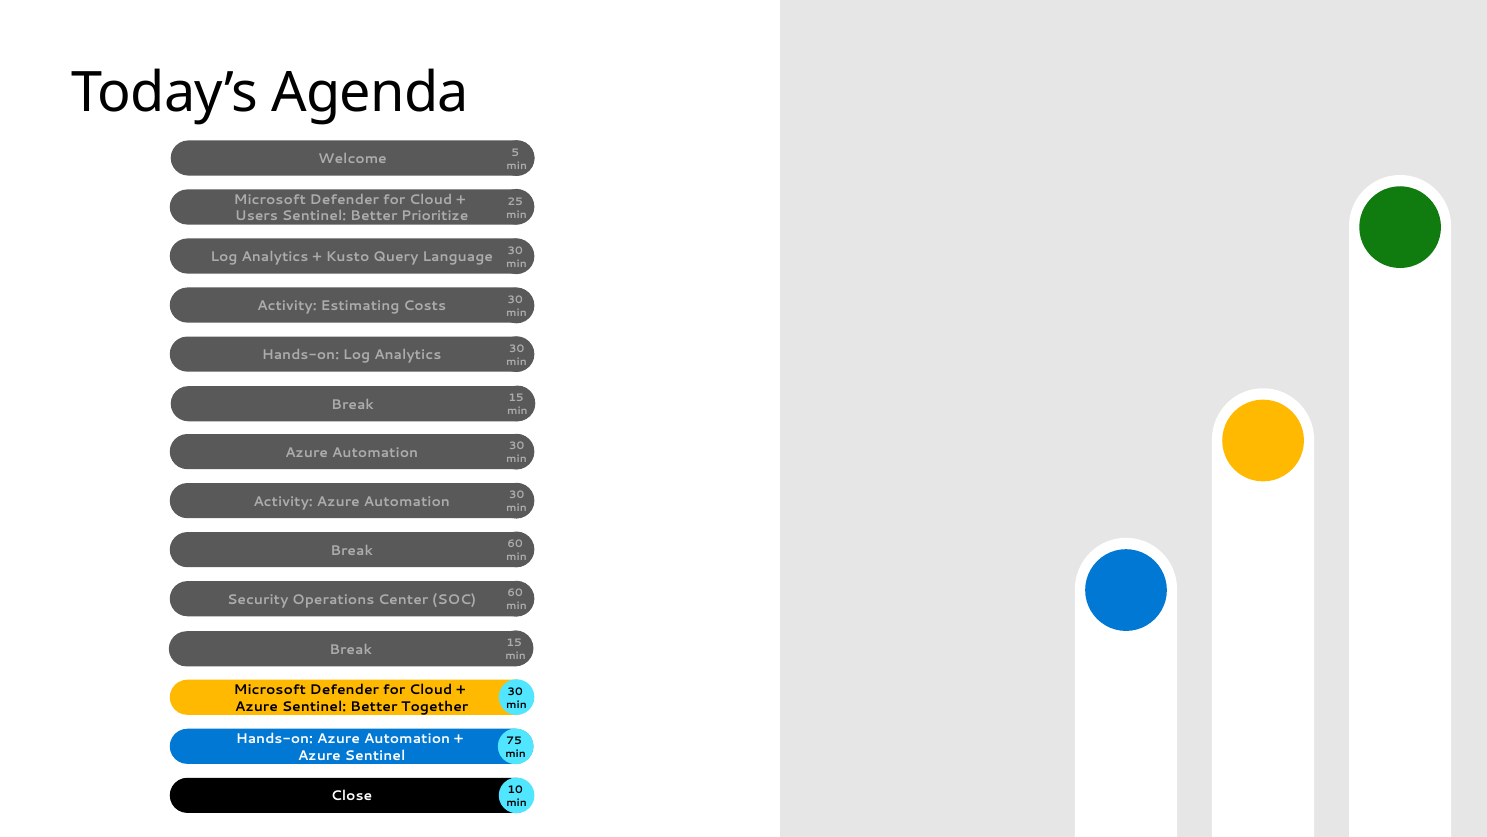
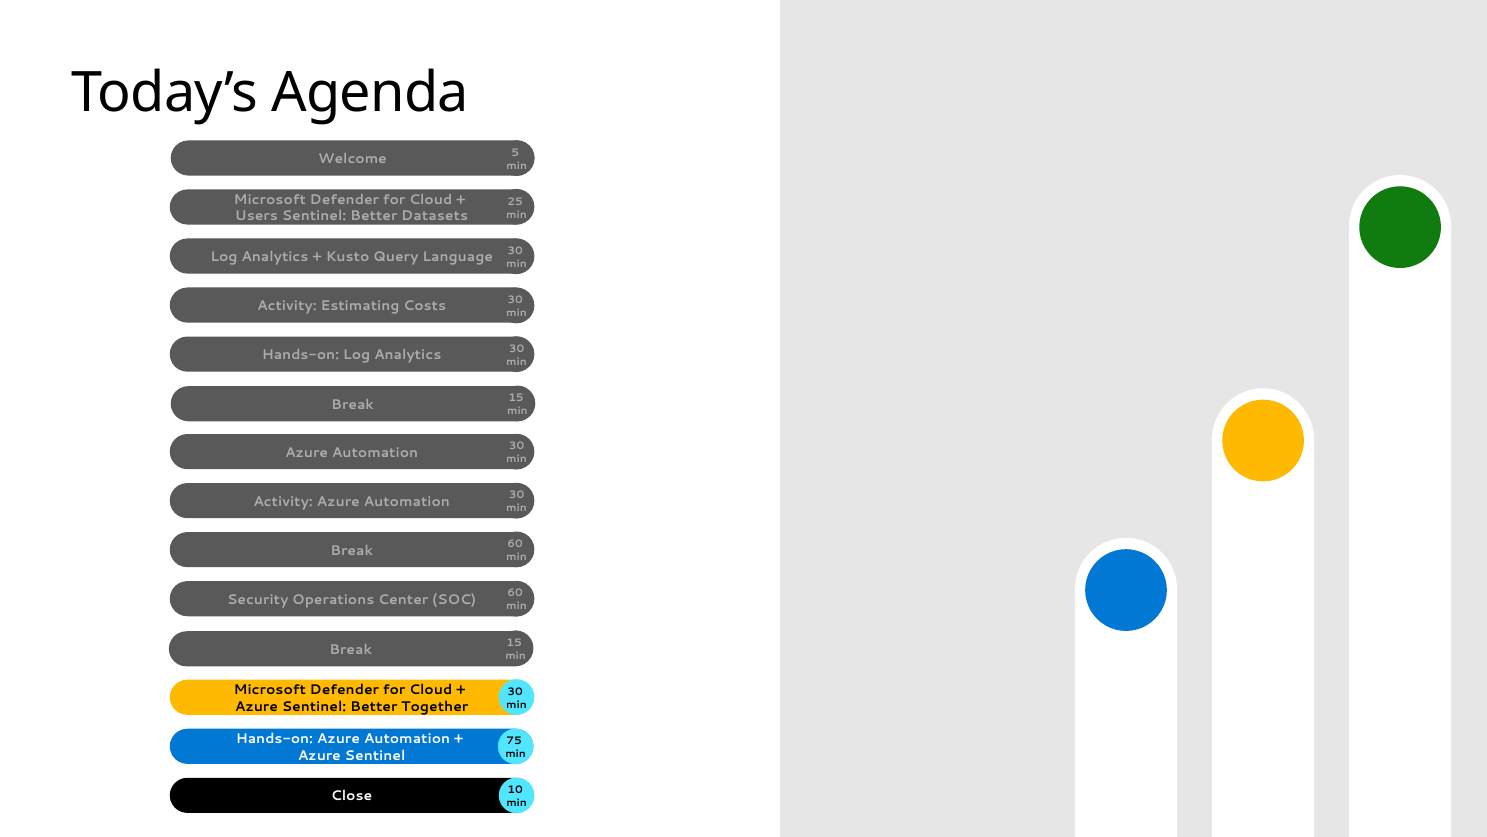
Prioritize: Prioritize -> Datasets
